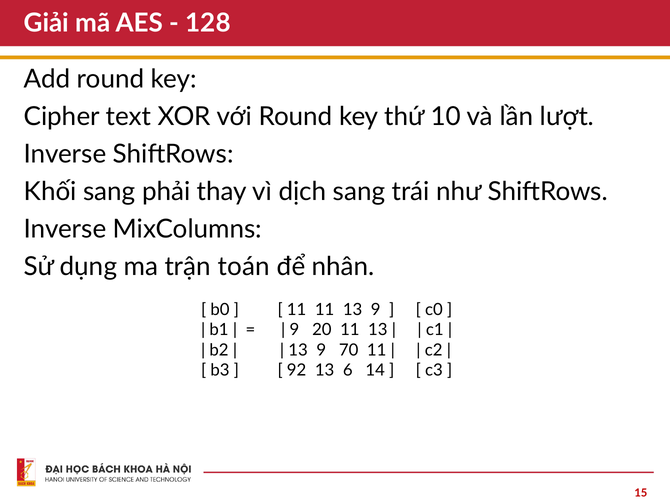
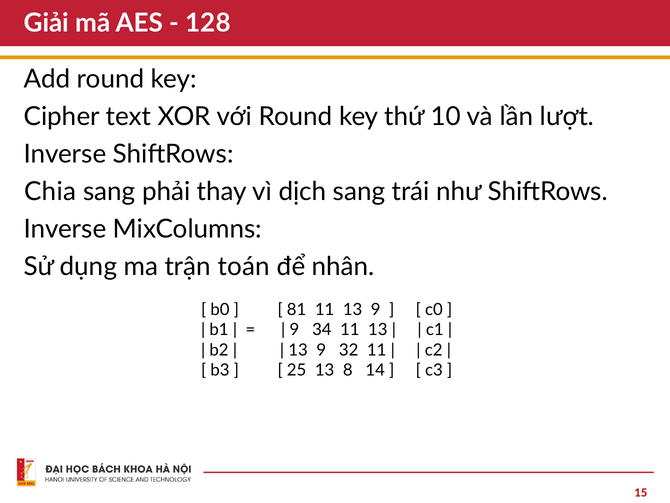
Khối: Khối -> Chia
11 at (297, 310): 11 -> 81
20: 20 -> 34
70: 70 -> 32
92: 92 -> 25
6: 6 -> 8
